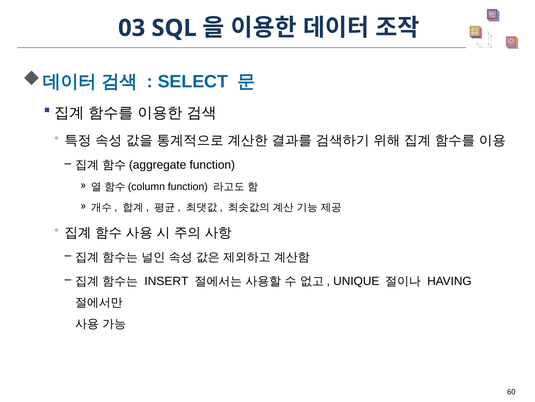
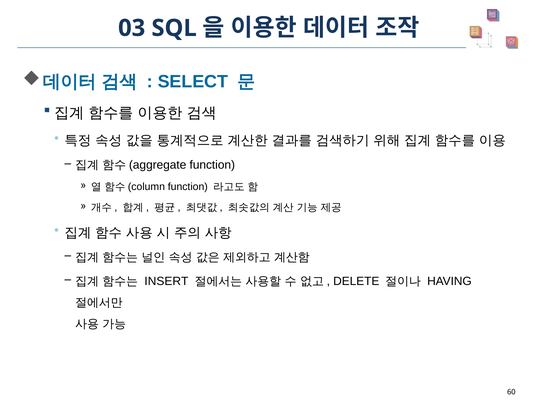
UNIQUE: UNIQUE -> DELETE
